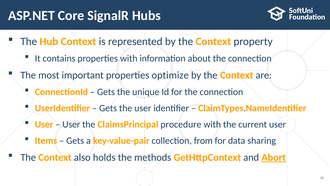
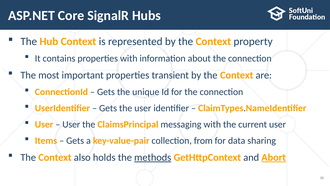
optimize: optimize -> transient
procedure: procedure -> messaging
methods underline: none -> present
